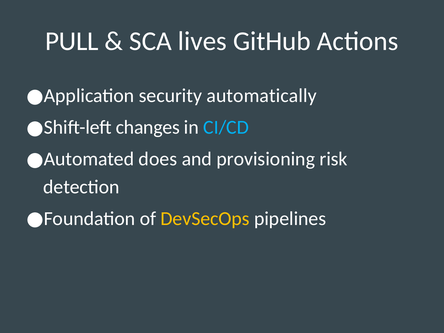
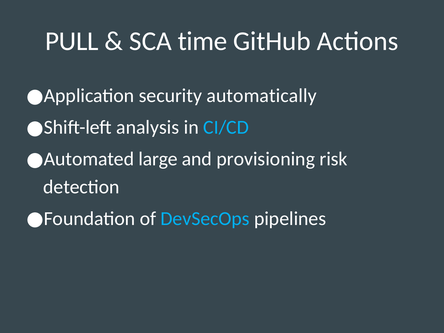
lives: lives -> time
changes: changes -> analysis
does: does -> large
DevSecOps colour: yellow -> light blue
